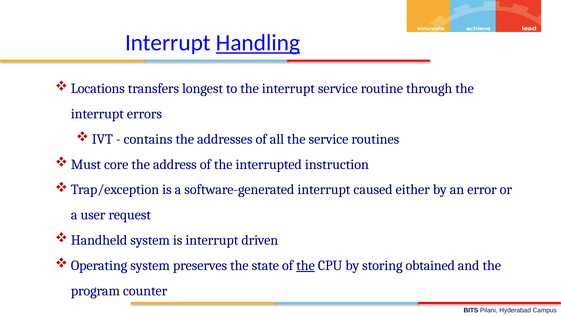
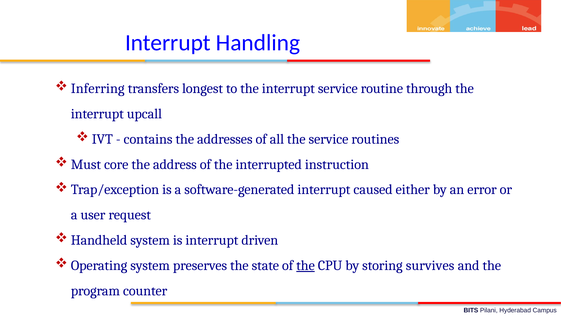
Handling underline: present -> none
Locations: Locations -> Inferring
errors: errors -> upcall
obtained: obtained -> survives
